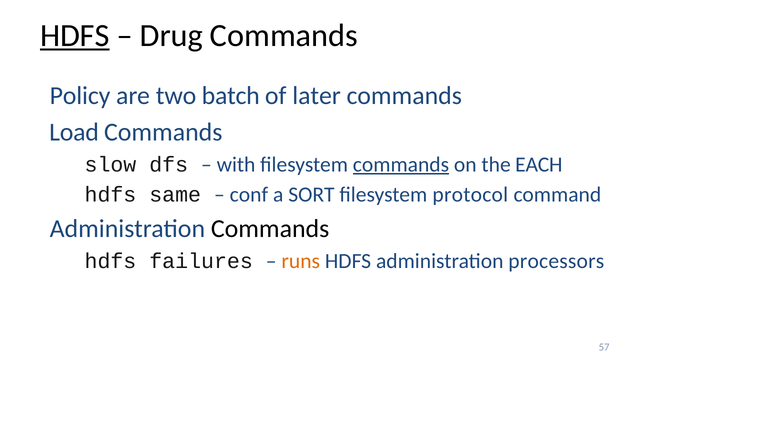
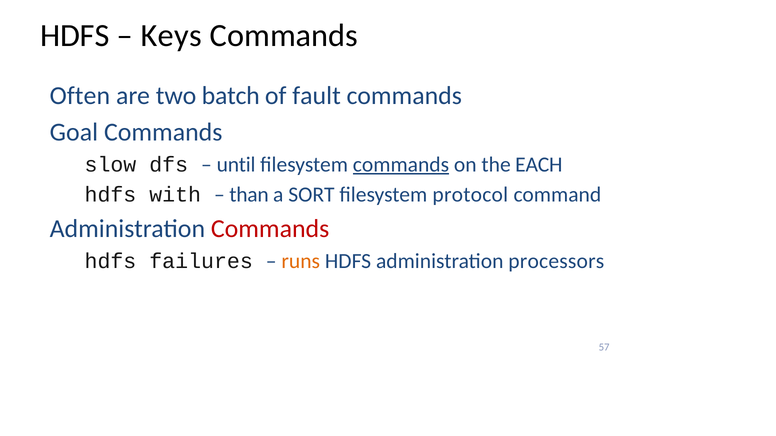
HDFS at (75, 36) underline: present -> none
Drug: Drug -> Keys
Policy: Policy -> Often
later: later -> fault
Load: Load -> Goal
with: with -> until
same: same -> with
conf: conf -> than
Commands at (270, 229) colour: black -> red
